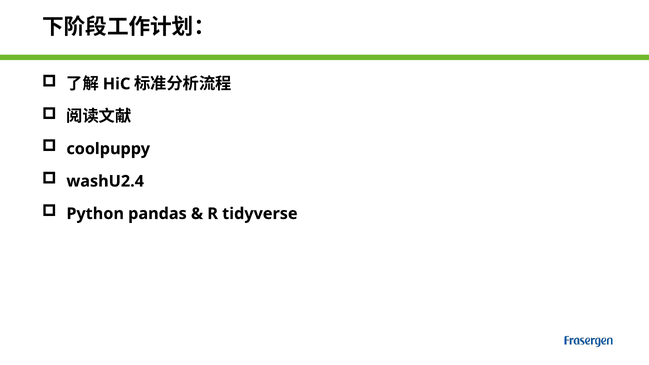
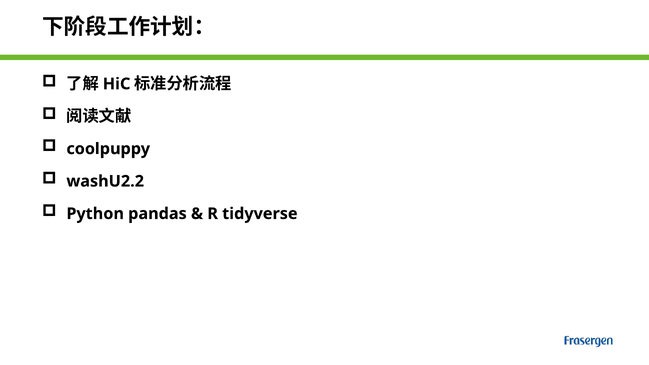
washU2.4: washU2.4 -> washU2.2
